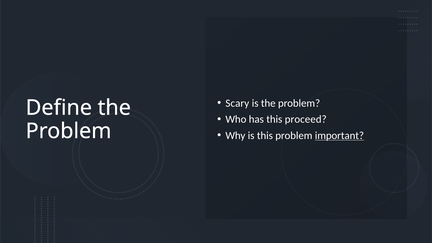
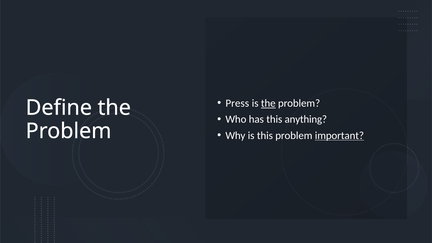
Scary: Scary -> Press
the at (268, 103) underline: none -> present
proceed: proceed -> anything
